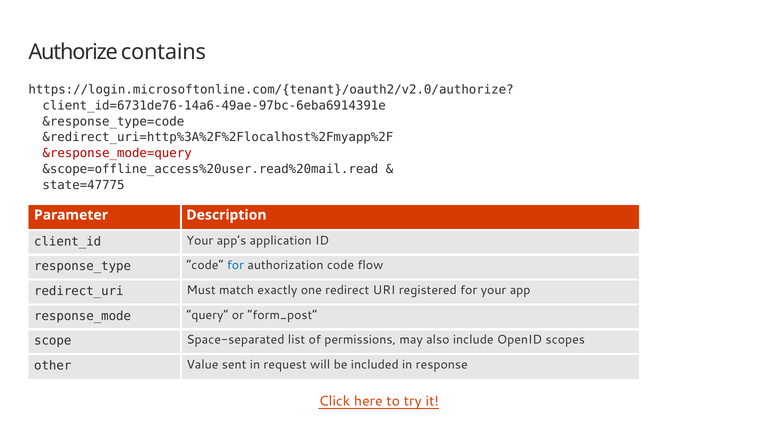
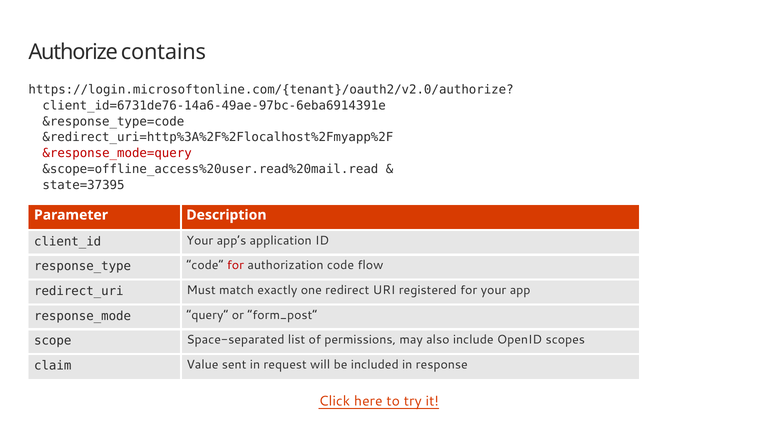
state=47775: state=47775 -> state=37395
for at (235, 265) colour: blue -> red
other: other -> claim
